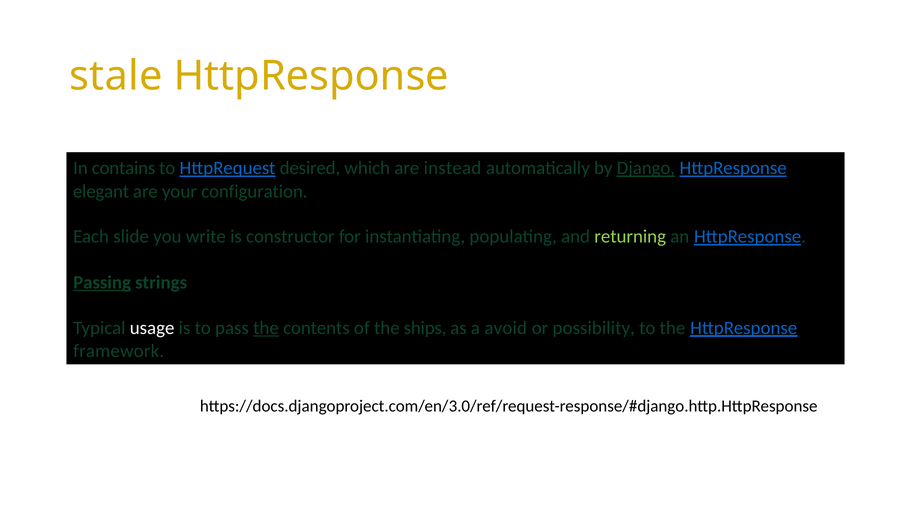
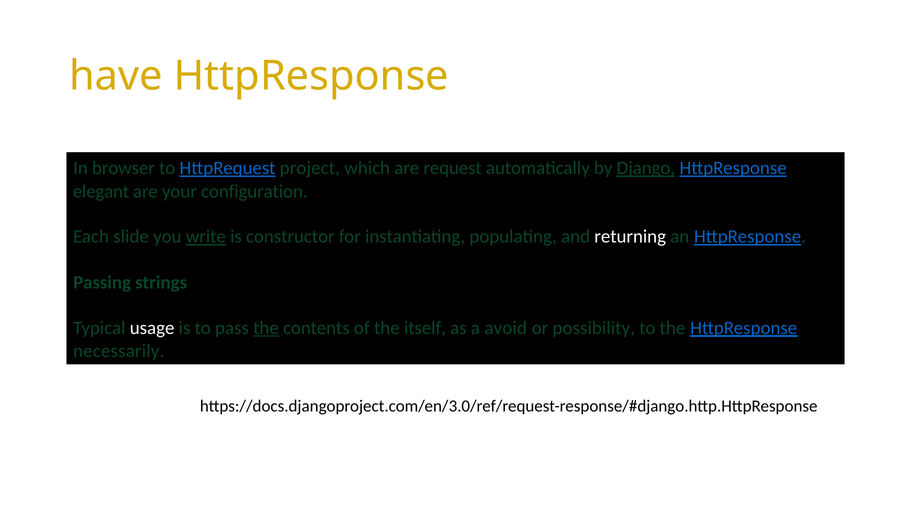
stale: stale -> have
contains: contains -> browser
desired: desired -> project
instead: instead -> request
write underline: none -> present
returning colour: light green -> white
Passing underline: present -> none
ships: ships -> itself
framework: framework -> necessarily
